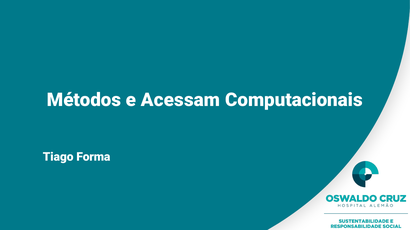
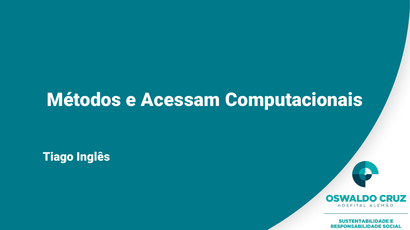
Forma: Forma -> Inglês
